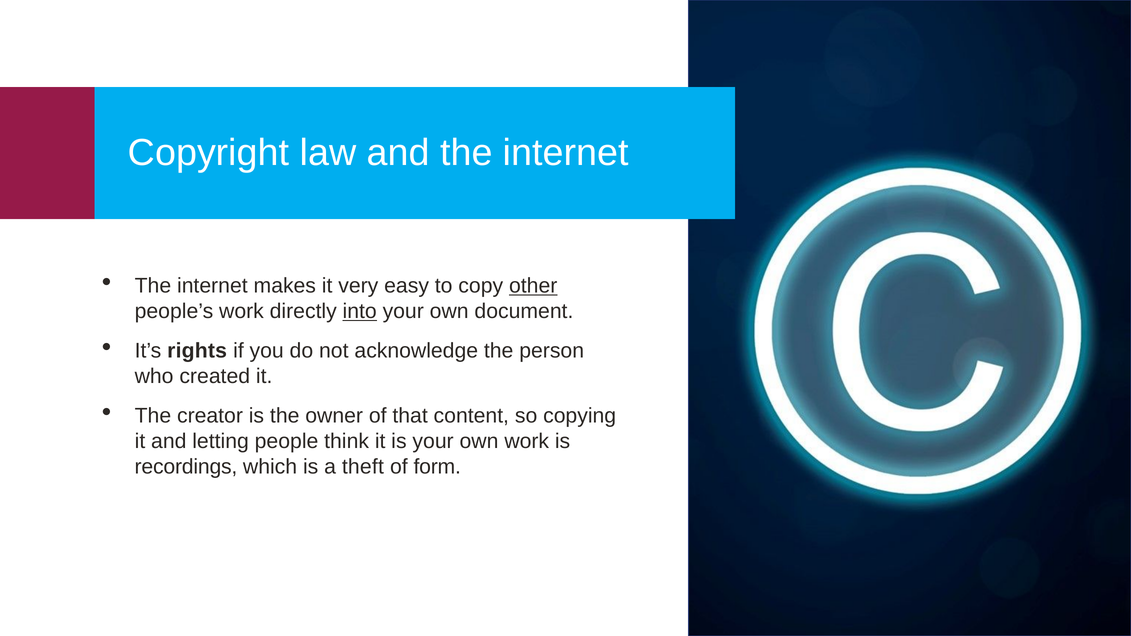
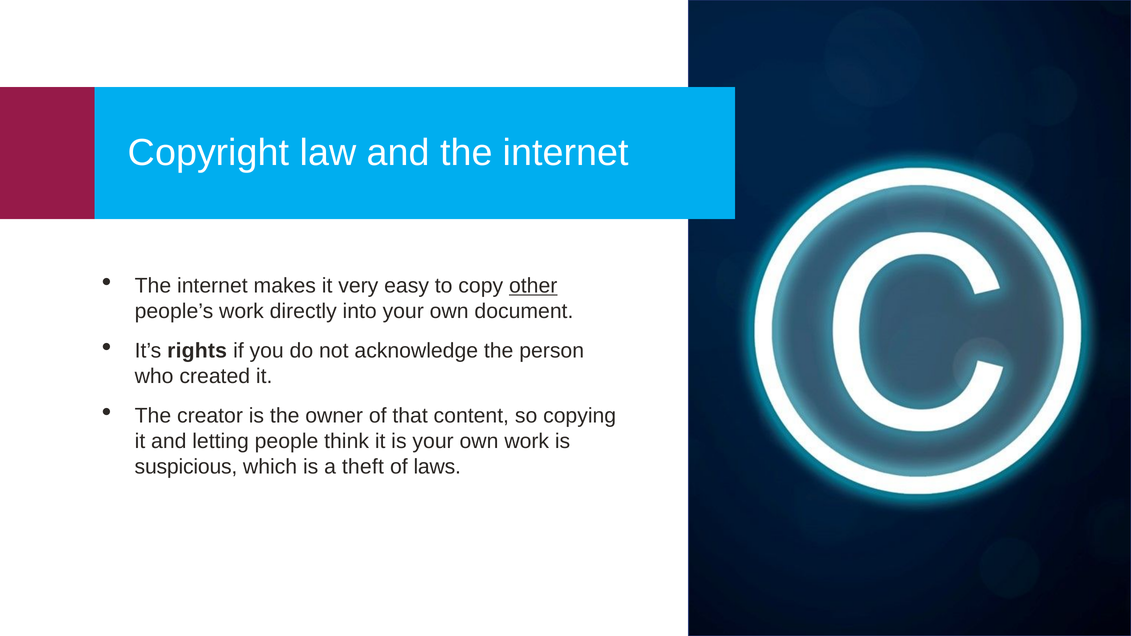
into underline: present -> none
recordings: recordings -> suspicious
form: form -> laws
